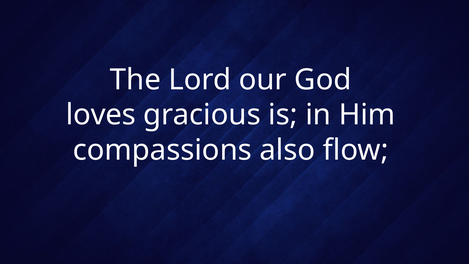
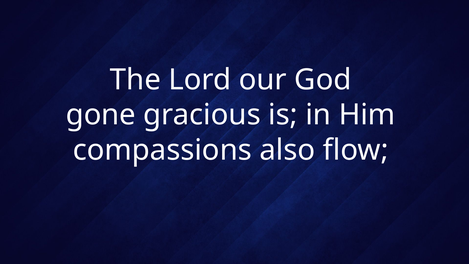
loves: loves -> gone
